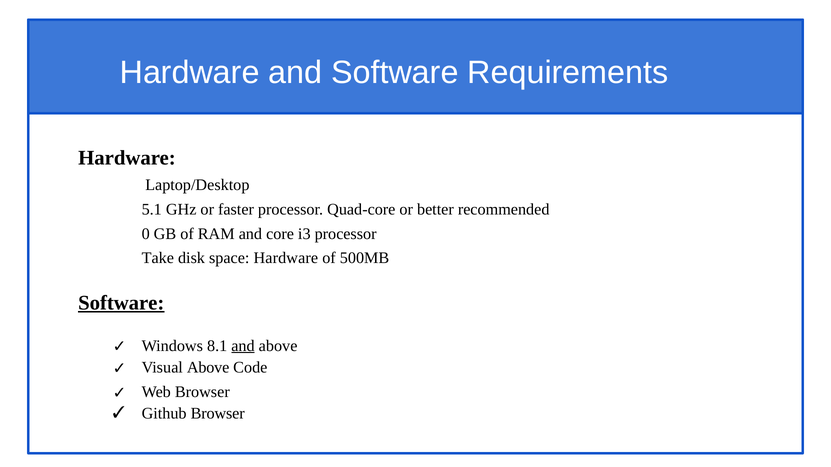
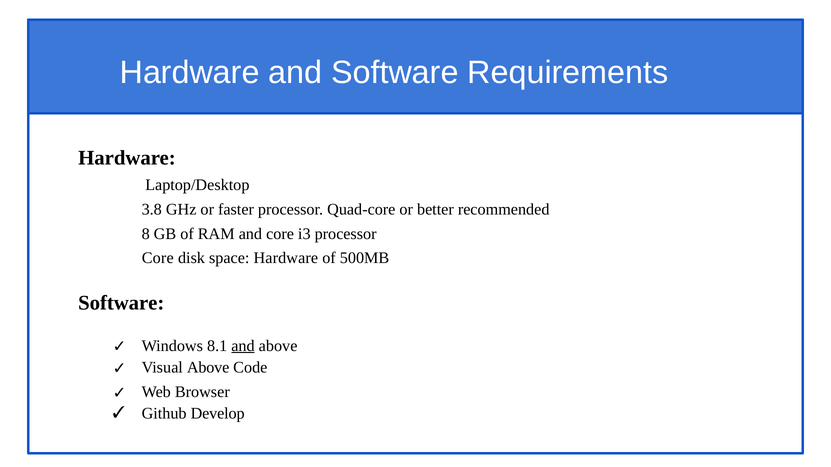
5.1: 5.1 -> 3.8
0: 0 -> 8
Take at (158, 258): Take -> Core
Software at (121, 303) underline: present -> none
Github Browser: Browser -> Develop
